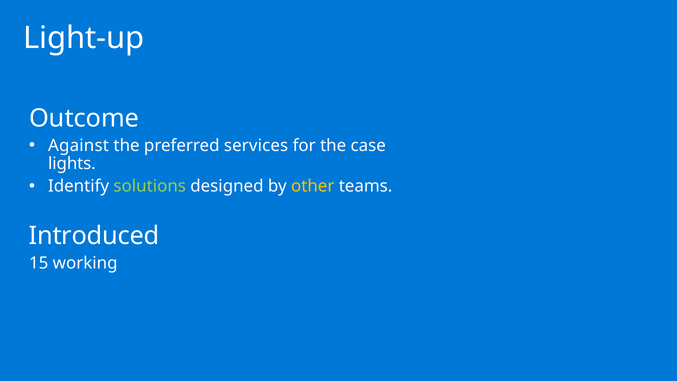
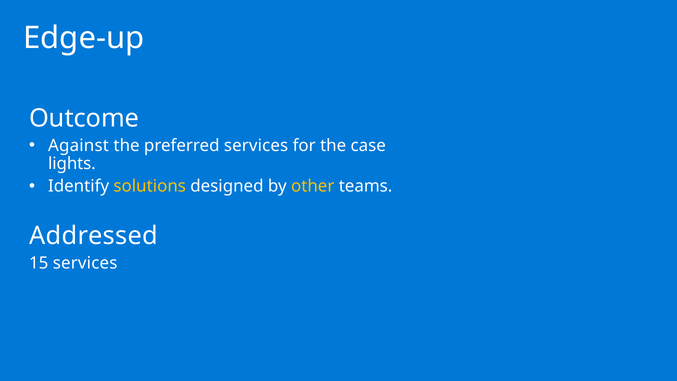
Light-up: Light-up -> Edge-up
solutions colour: light green -> yellow
Introduced: Introduced -> Addressed
15 working: working -> services
